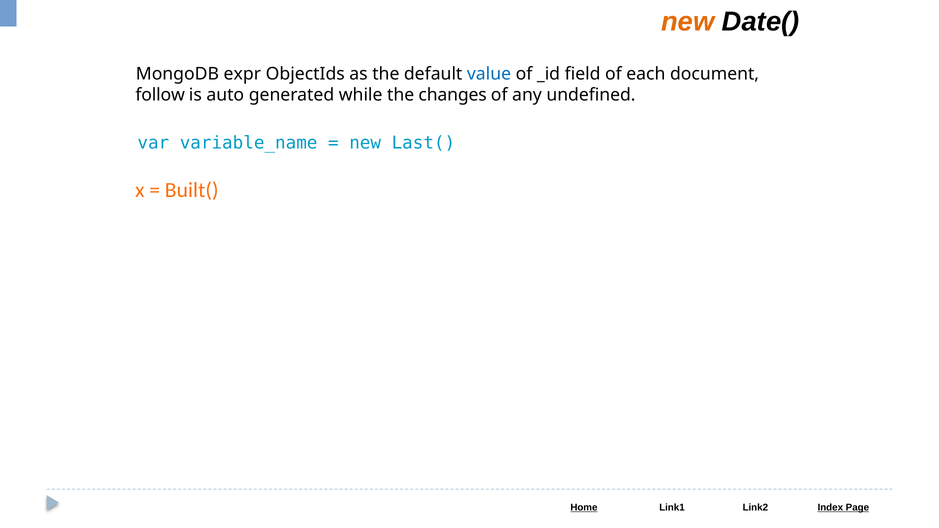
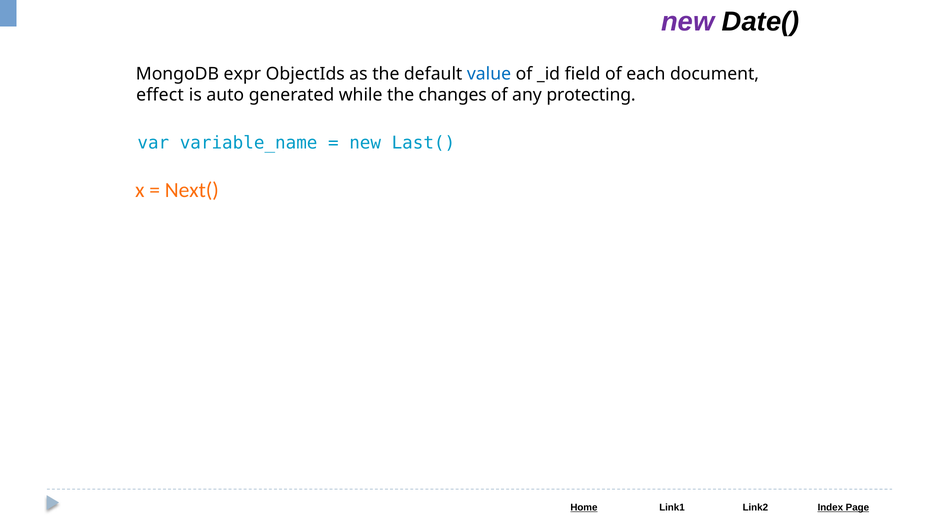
new at (688, 22) colour: orange -> purple
follow: follow -> effect
undefined: undefined -> protecting
Built(: Built( -> Next(
